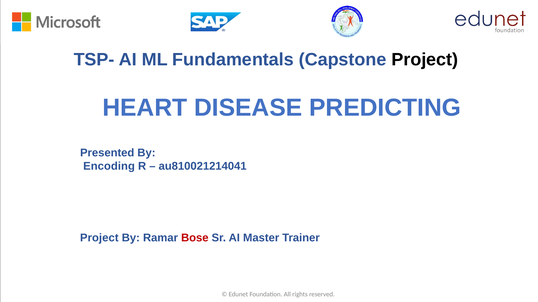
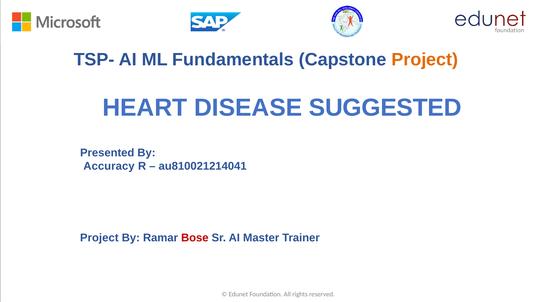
Project at (425, 60) colour: black -> orange
PREDICTING: PREDICTING -> SUGGESTED
Encoding: Encoding -> Accuracy
